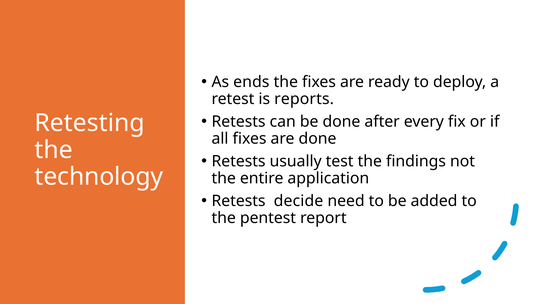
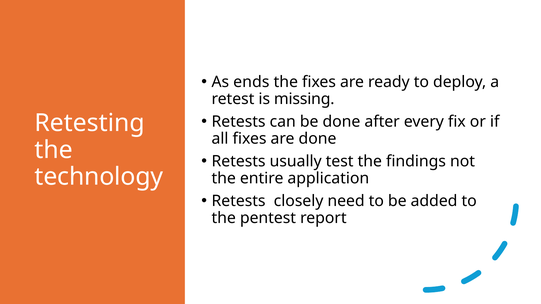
reports: reports -> missing
decide: decide -> closely
